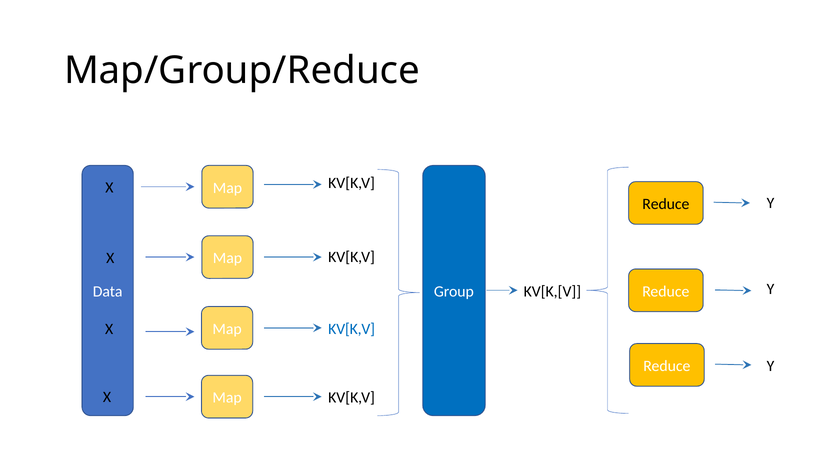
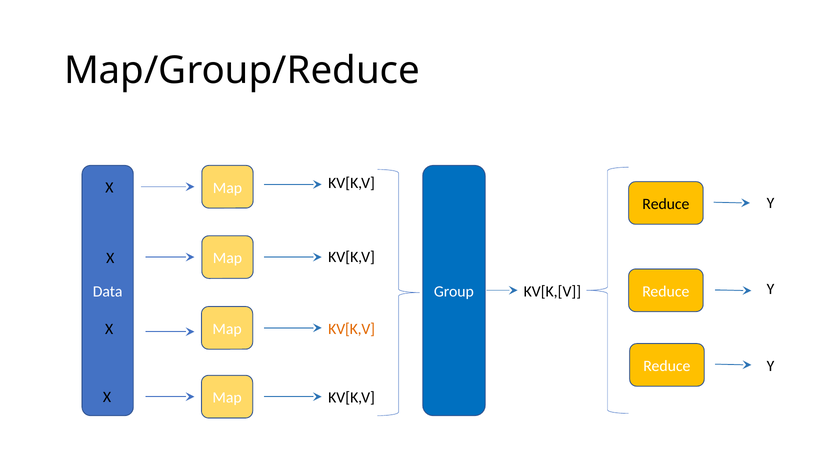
KV[K,V at (352, 329) colour: blue -> orange
